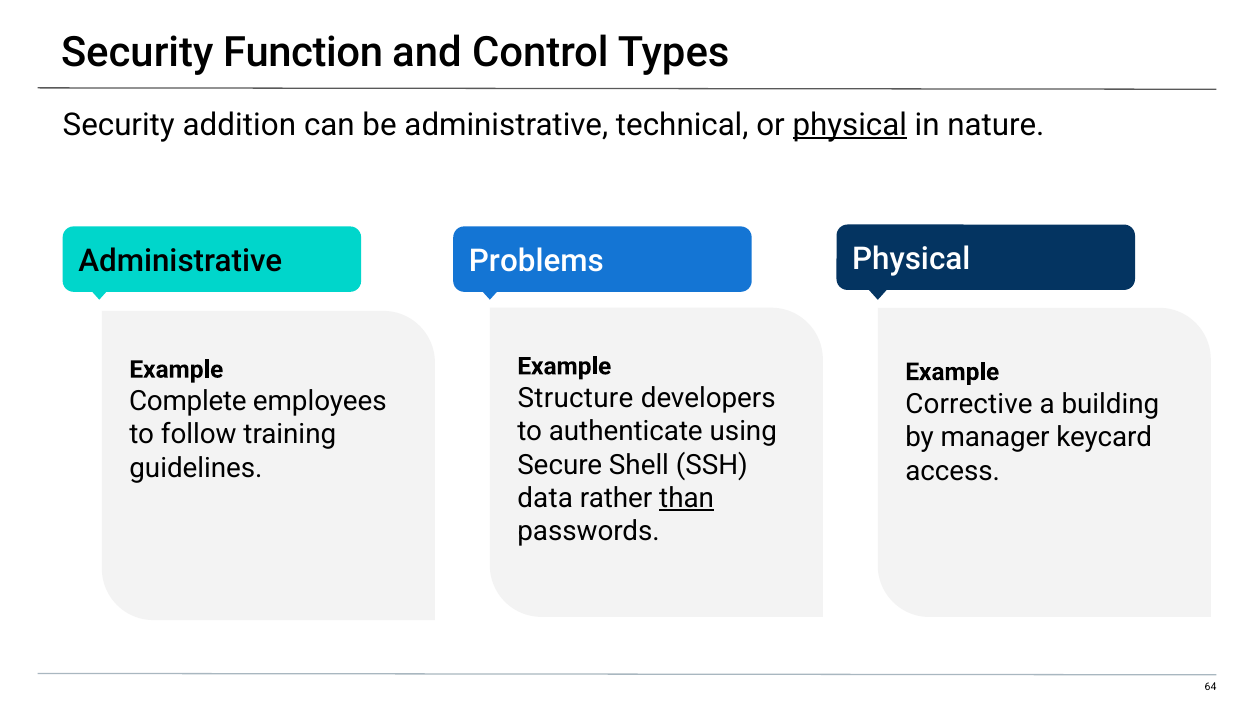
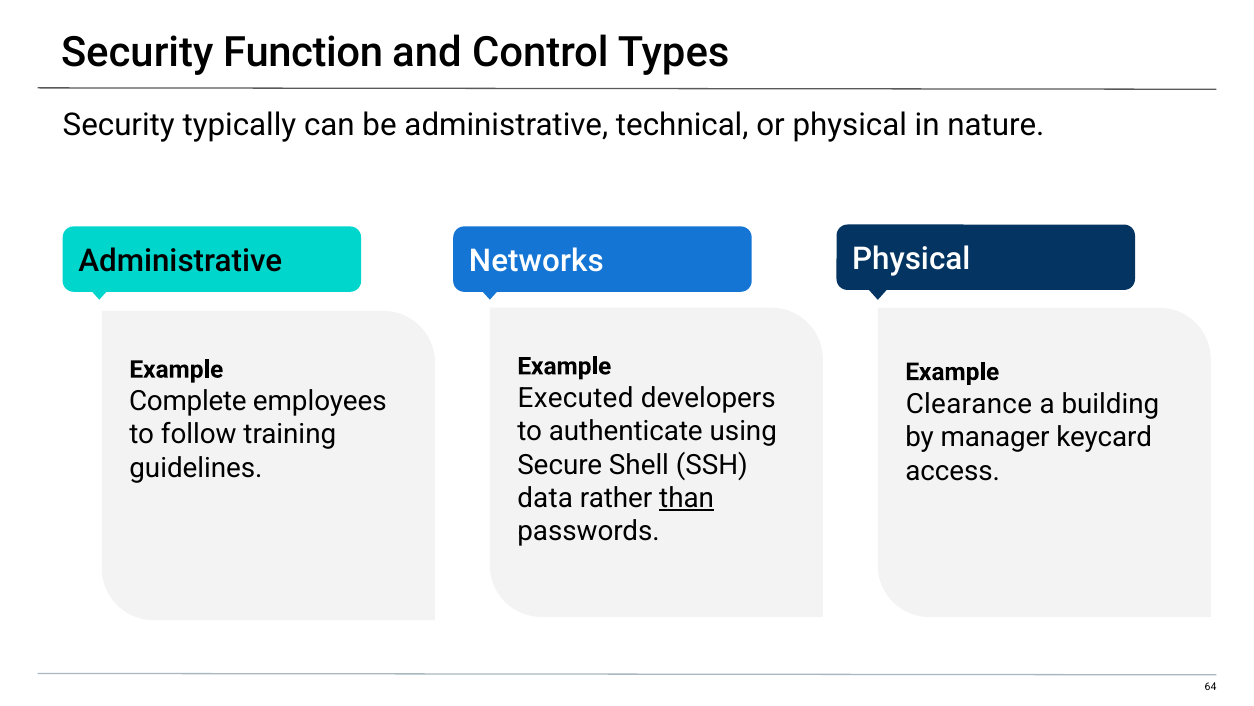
addition: addition -> typically
physical at (850, 125) underline: present -> none
Problems: Problems -> Networks
Structure: Structure -> Executed
Corrective: Corrective -> Clearance
